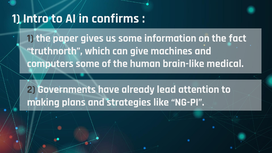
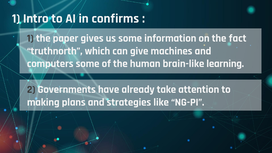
medical: medical -> learning
lead: lead -> take
